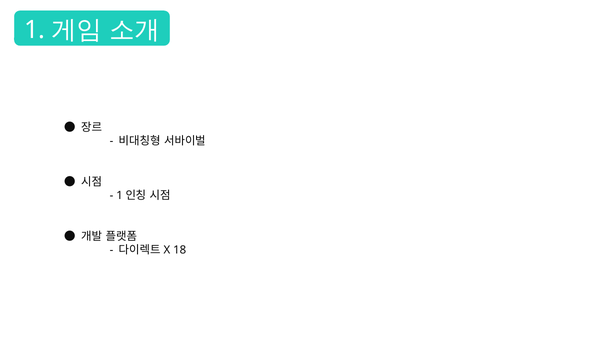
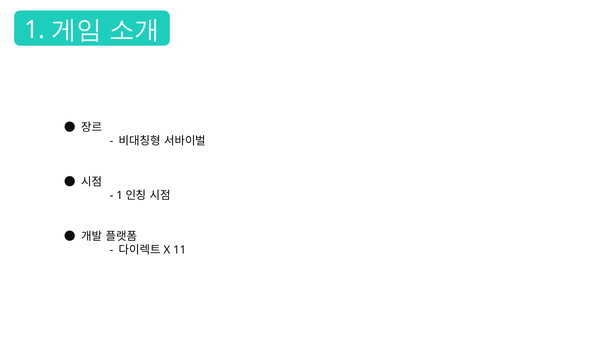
18: 18 -> 11
